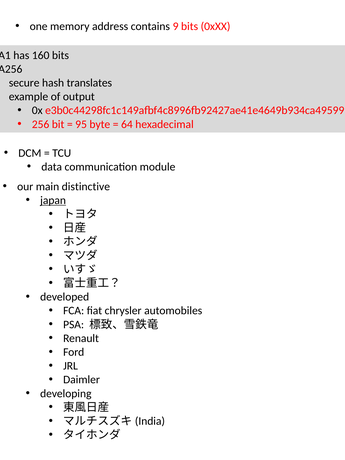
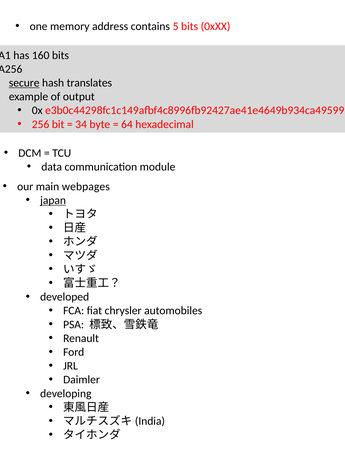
9: 9 -> 5
secure underline: none -> present
95: 95 -> 34
distinctive: distinctive -> webpages
